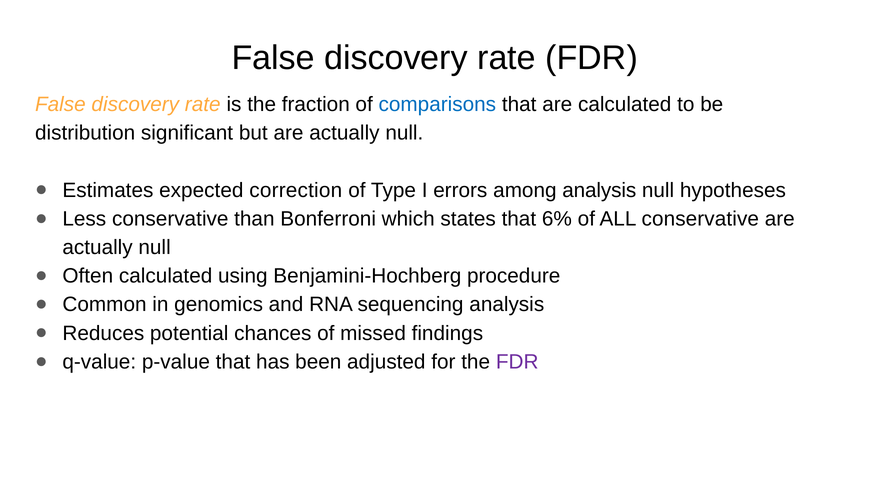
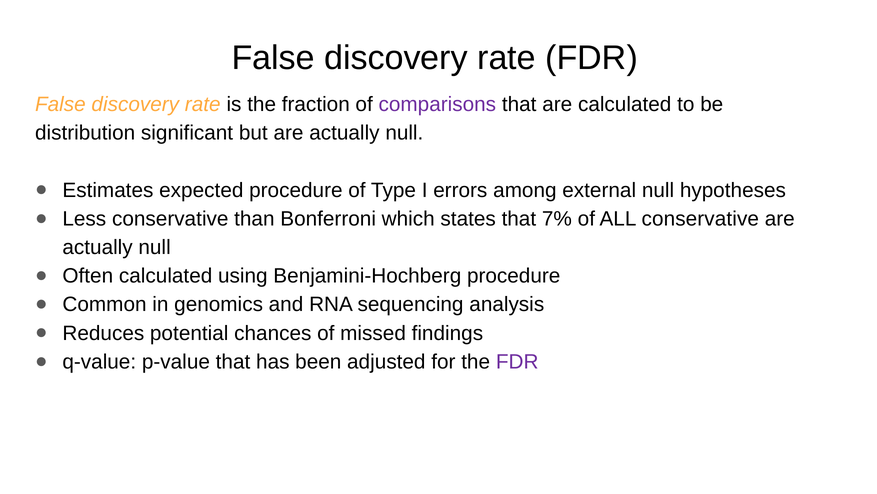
comparisons colour: blue -> purple
expected correction: correction -> procedure
among analysis: analysis -> external
6%: 6% -> 7%
